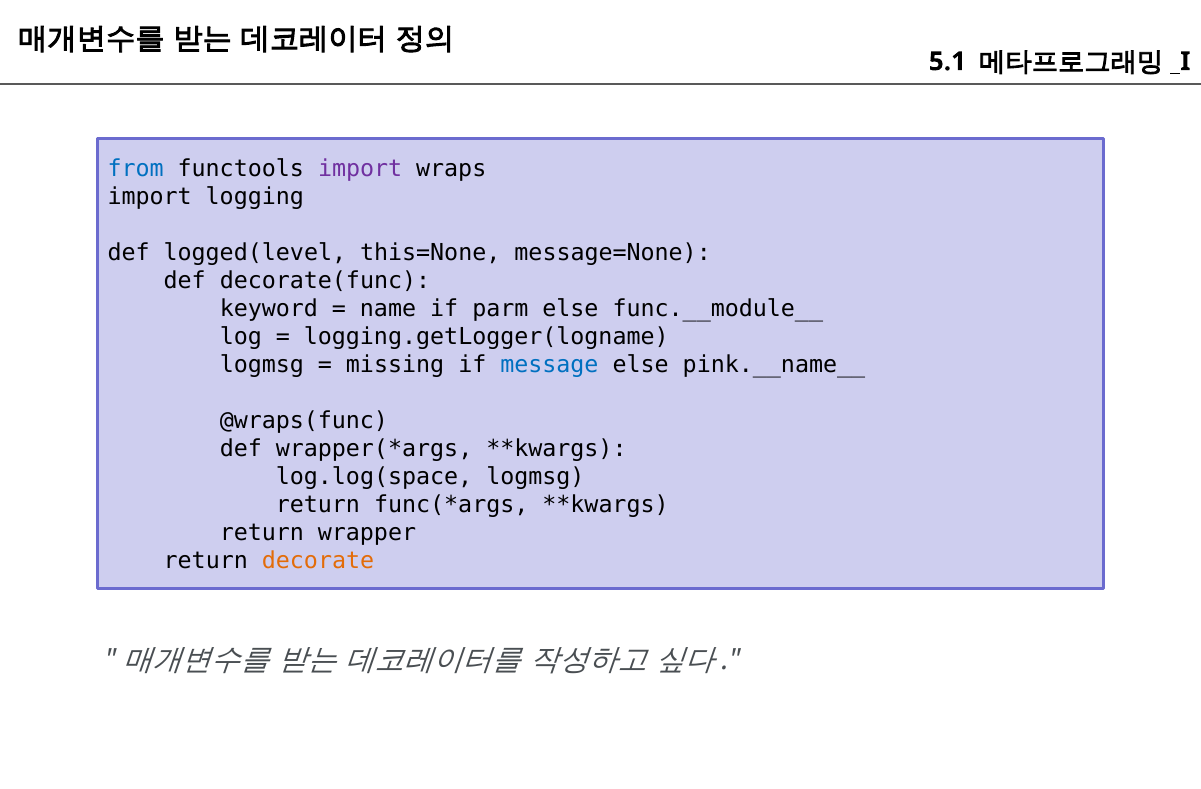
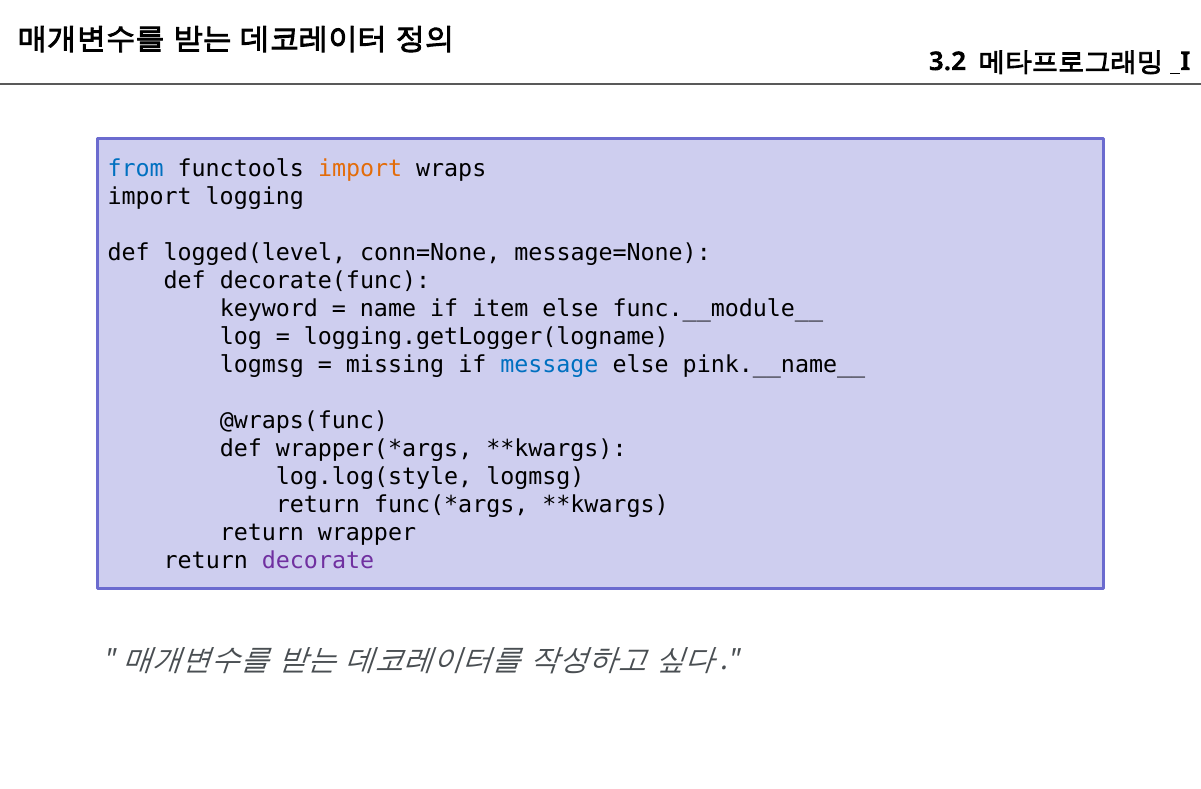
5.1: 5.1 -> 3.2
import at (360, 169) colour: purple -> orange
this=None: this=None -> conn=None
parm: parm -> item
log.log(space: log.log(space -> log.log(style
decorate colour: orange -> purple
